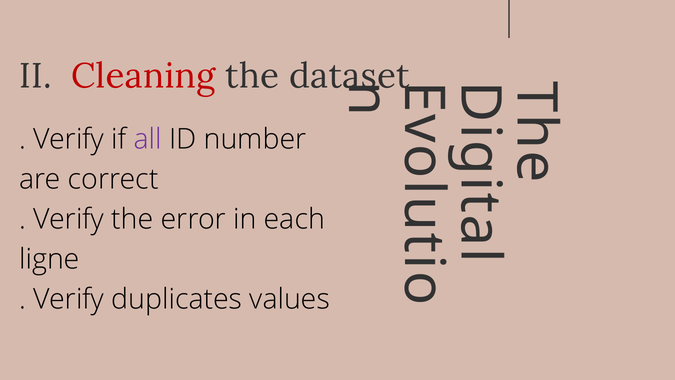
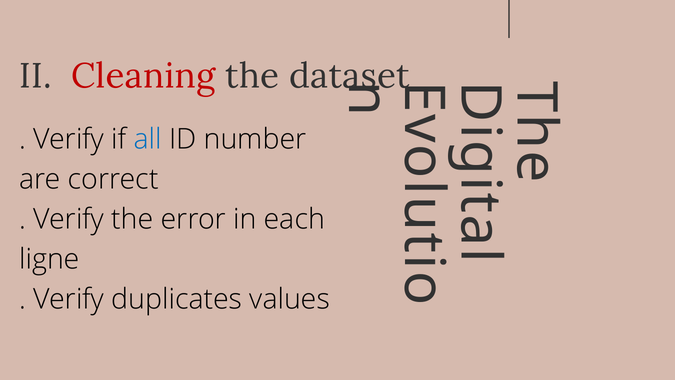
all colour: purple -> blue
